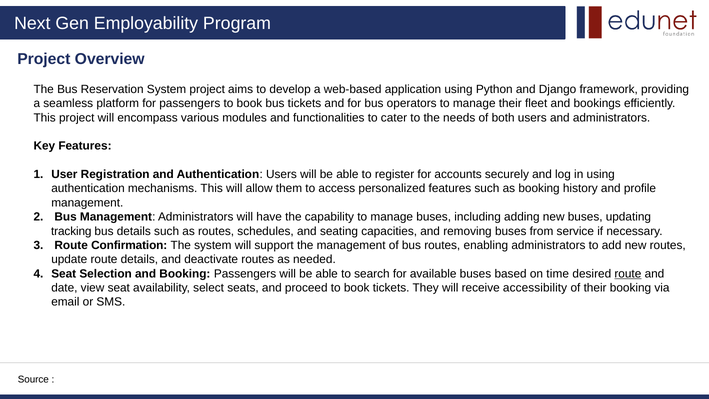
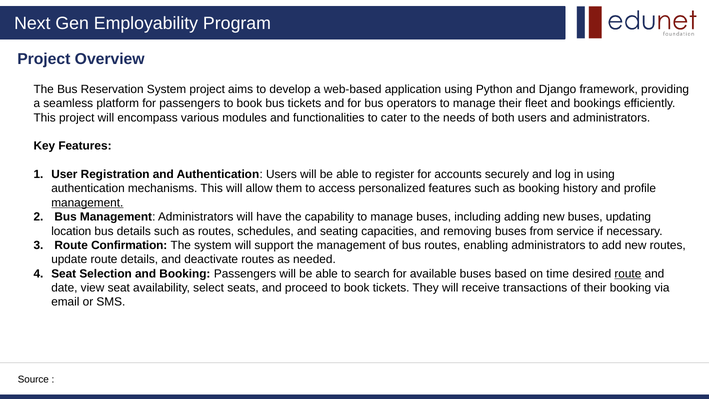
management at (87, 203) underline: none -> present
tracking: tracking -> location
accessibility: accessibility -> transactions
